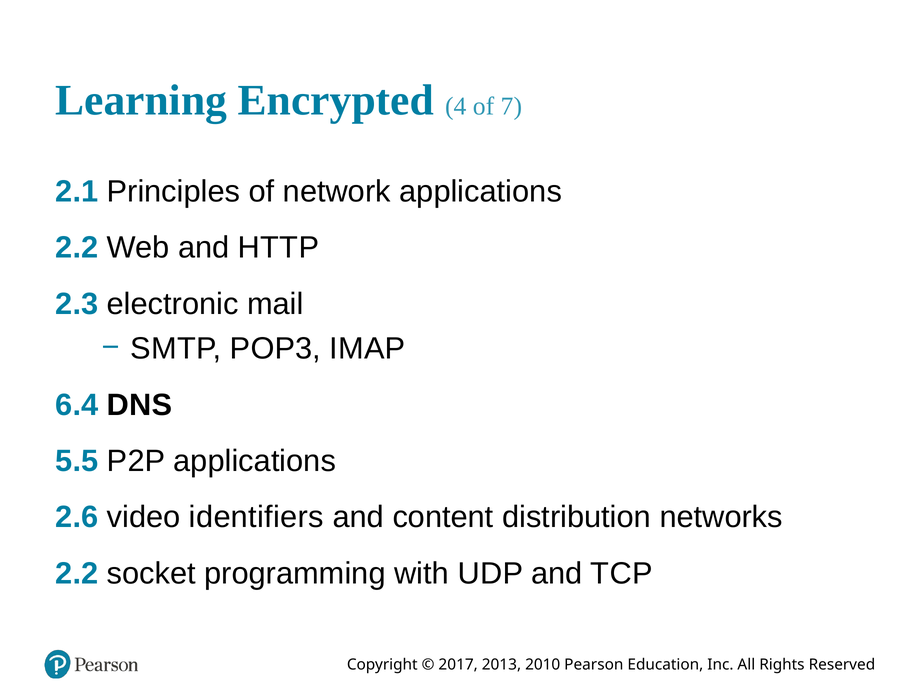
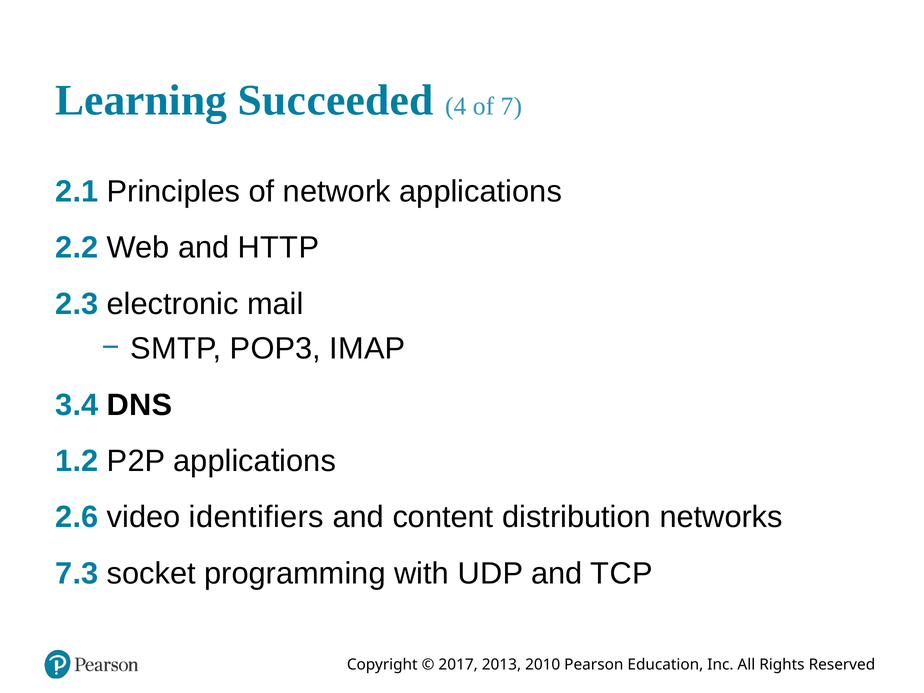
Encrypted: Encrypted -> Succeeded
6.4: 6.4 -> 3.4
5.5: 5.5 -> 1.2
2.2 at (77, 573): 2.2 -> 7.3
